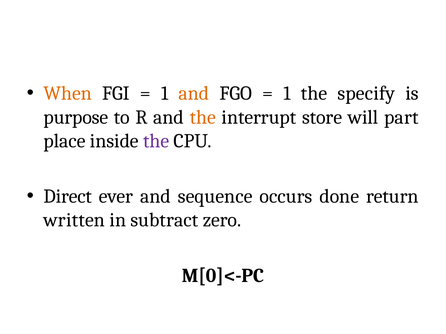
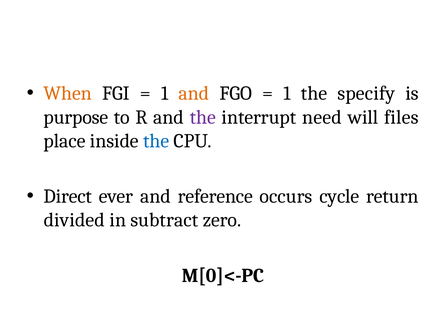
the at (203, 117) colour: orange -> purple
store: store -> need
part: part -> files
the at (156, 141) colour: purple -> blue
sequence: sequence -> reference
done: done -> cycle
written: written -> divided
